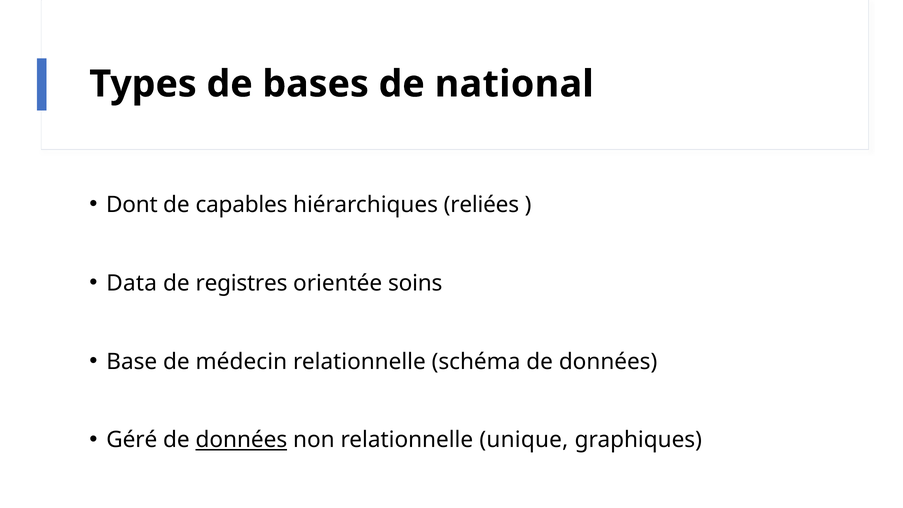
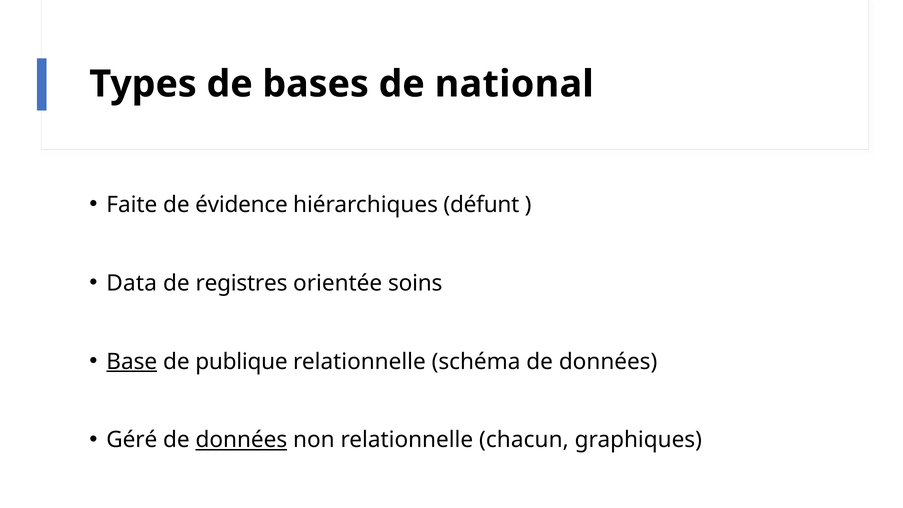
Dont: Dont -> Faite
capables: capables -> évidence
reliées: reliées -> défunt
Base underline: none -> present
médecin: médecin -> publique
unique: unique -> chacun
